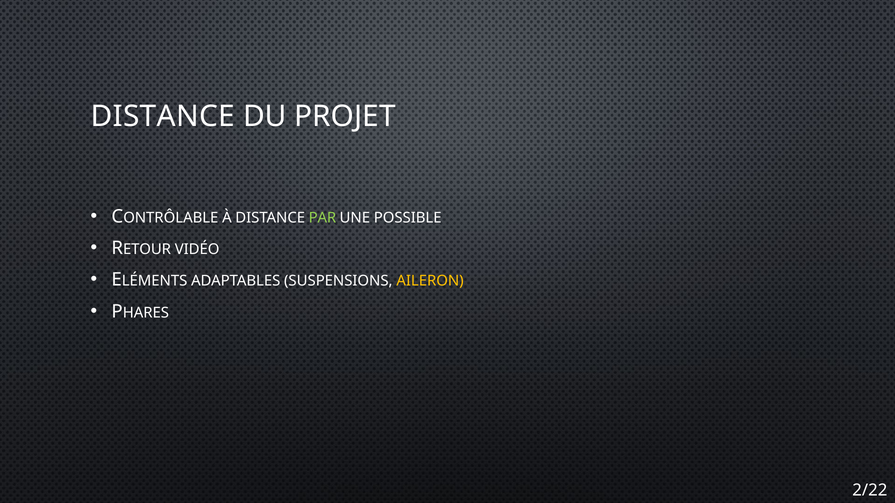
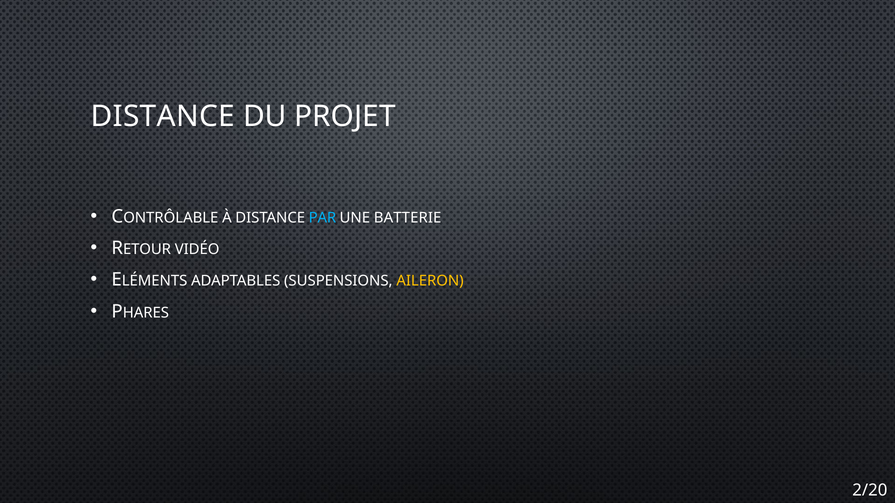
PAR colour: light green -> light blue
POSSIBLE: POSSIBLE -> BATTERIE
2/22: 2/22 -> 2/20
